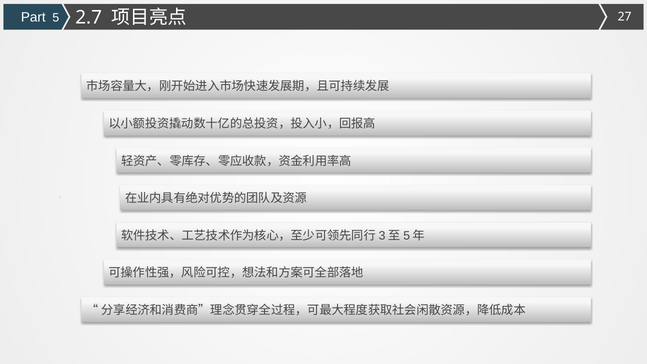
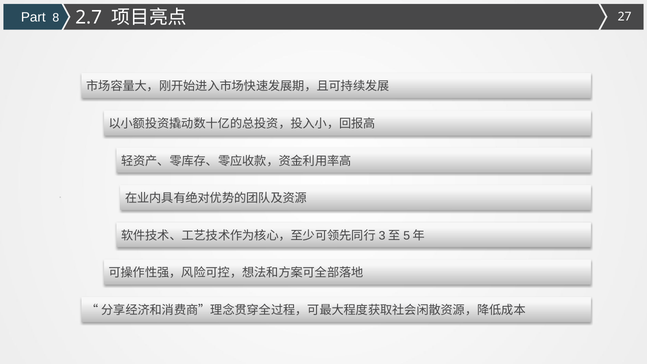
5: 5 -> 8
